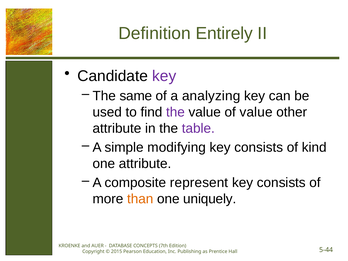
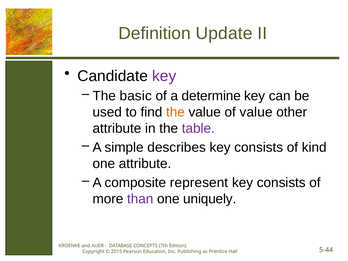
Entirely: Entirely -> Update
same: same -> basic
analyzing: analyzing -> determine
the at (176, 112) colour: purple -> orange
modifying: modifying -> describes
than colour: orange -> purple
